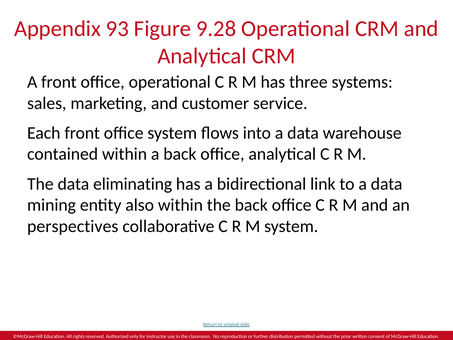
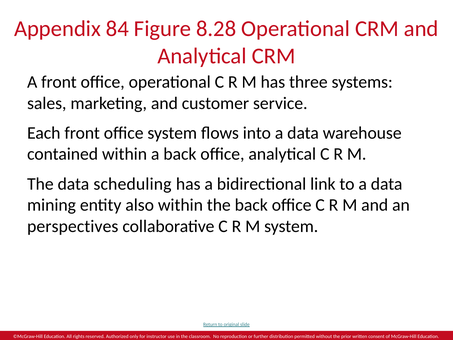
93: 93 -> 84
9.28: 9.28 -> 8.28
eliminating: eliminating -> scheduling
